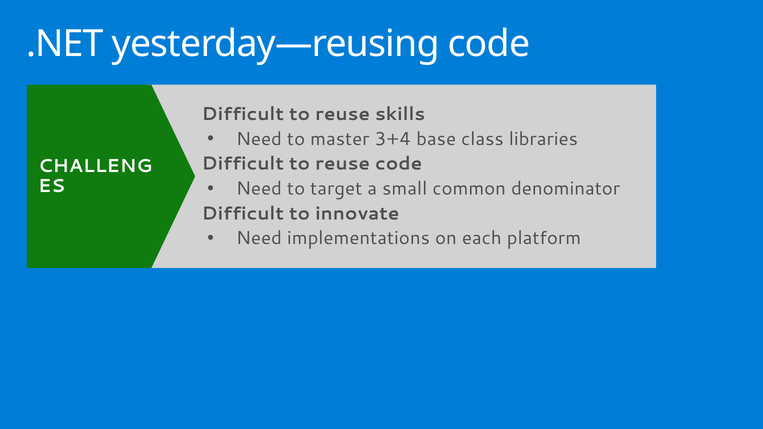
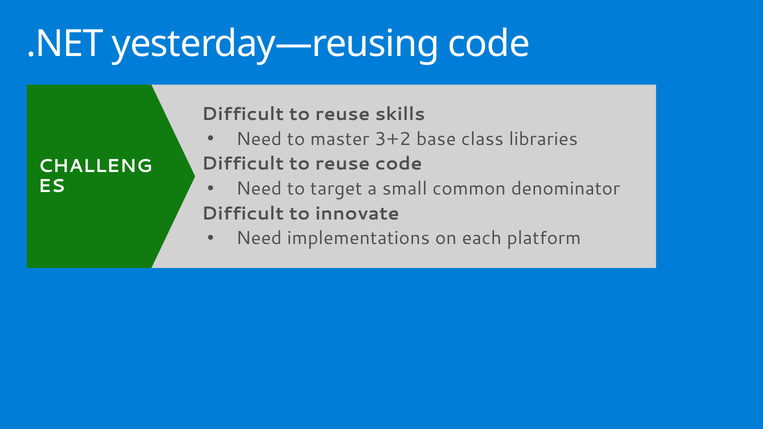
3+4: 3+4 -> 3+2
